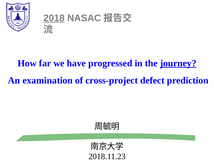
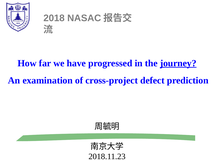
2018 underline: present -> none
